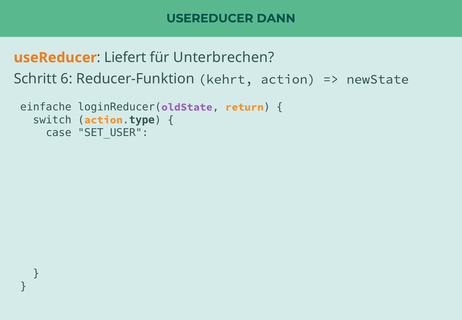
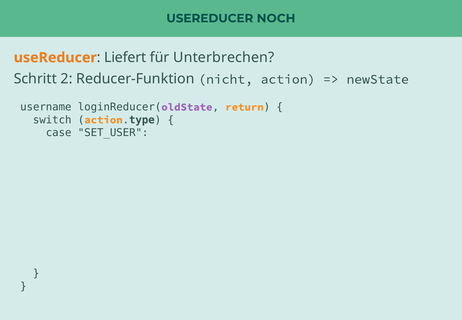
DANN: DANN -> NOCH
6: 6 -> 2
kehrt: kehrt -> nicht
einfache: einfache -> username
